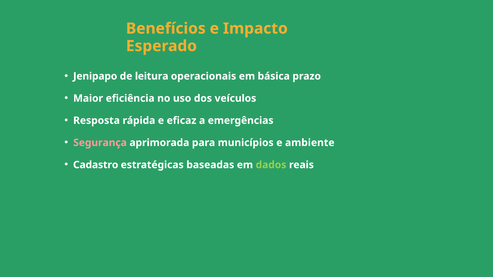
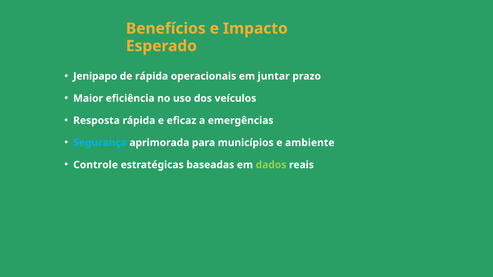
de leitura: leitura -> rápida
básica: básica -> juntar
Segurança colour: pink -> light blue
Cadastro: Cadastro -> Controle
